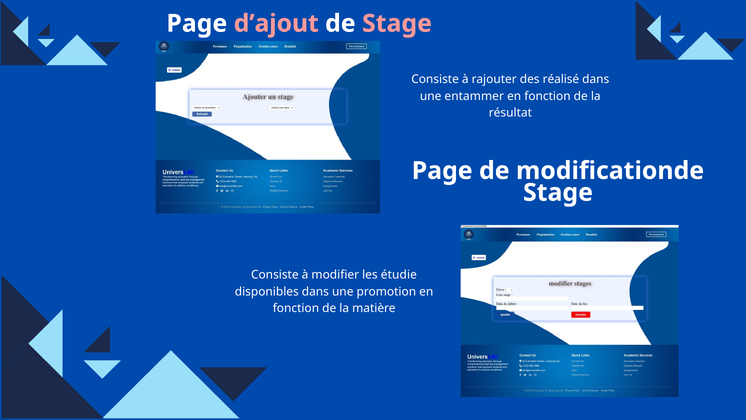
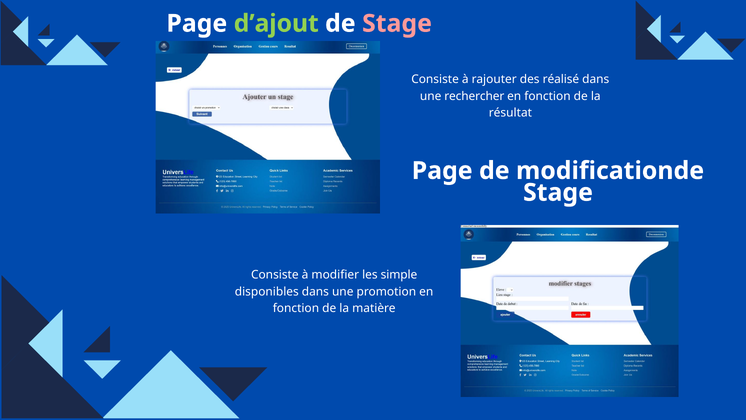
d’ajout colour: pink -> light green
entammer: entammer -> rechercher
étudie: étudie -> simple
